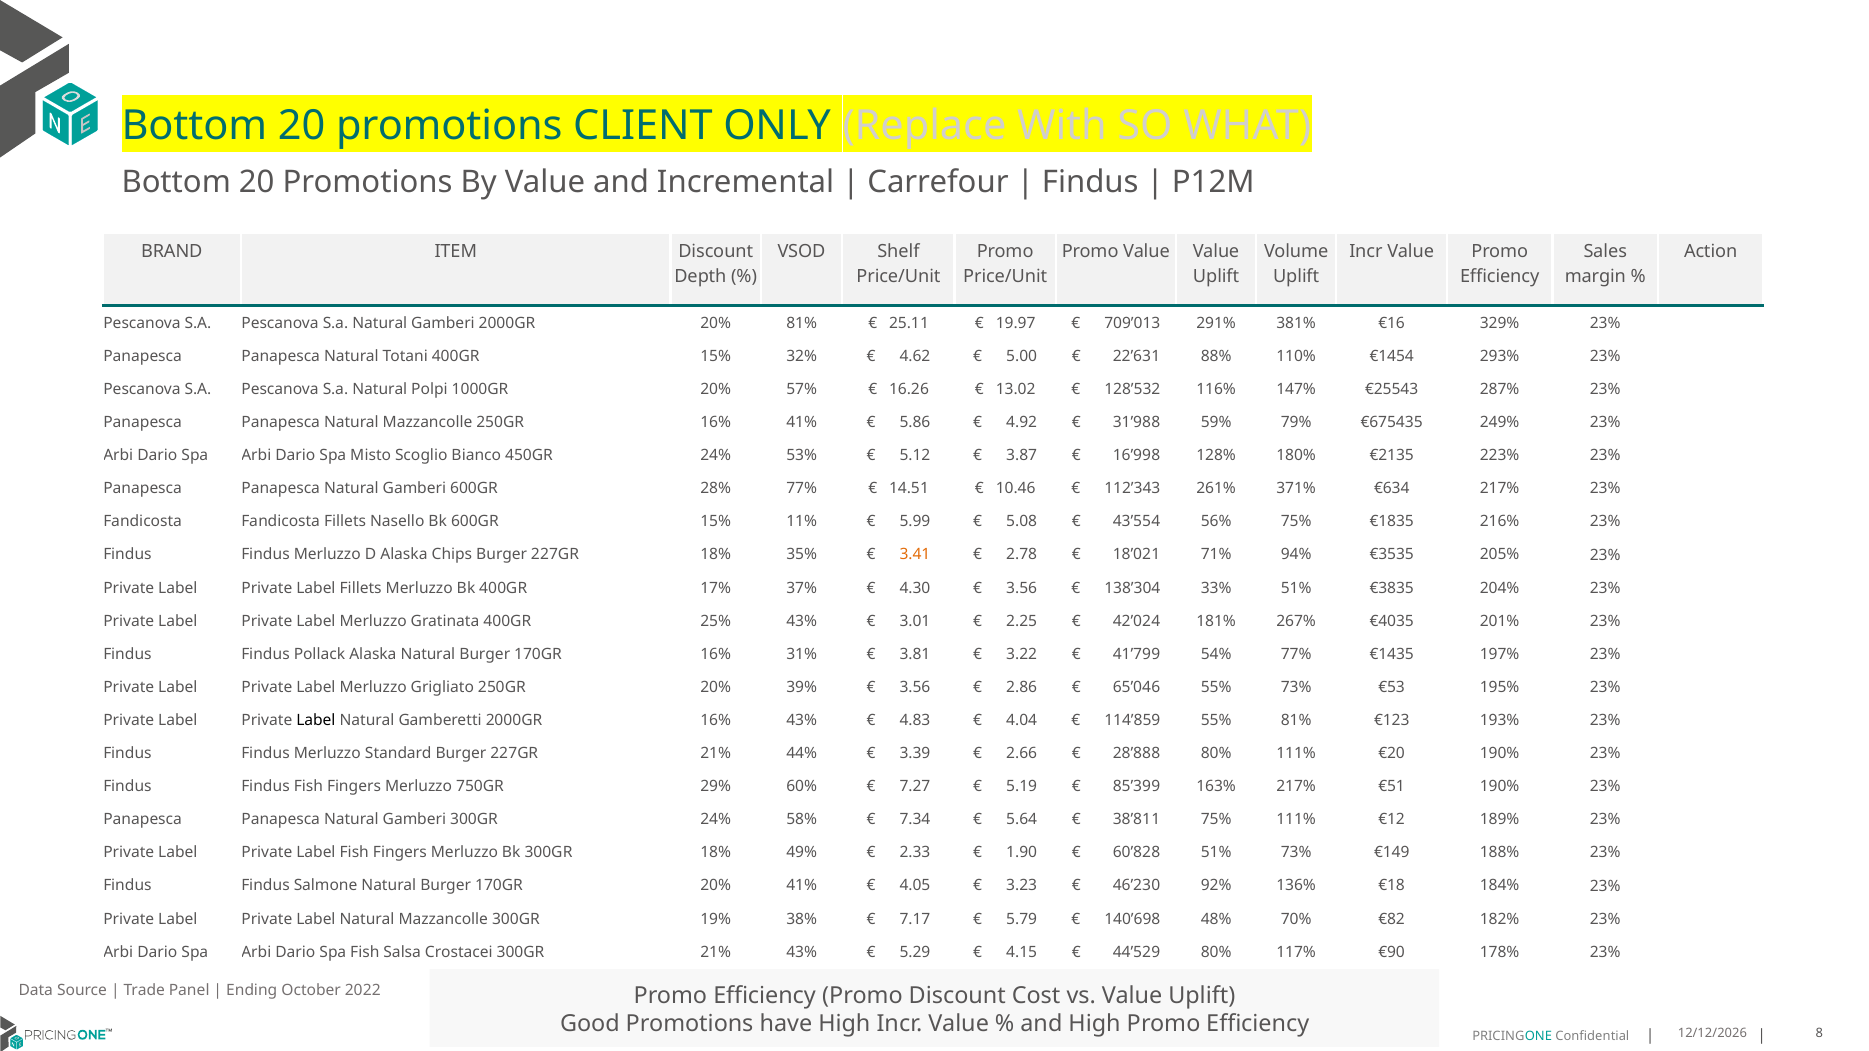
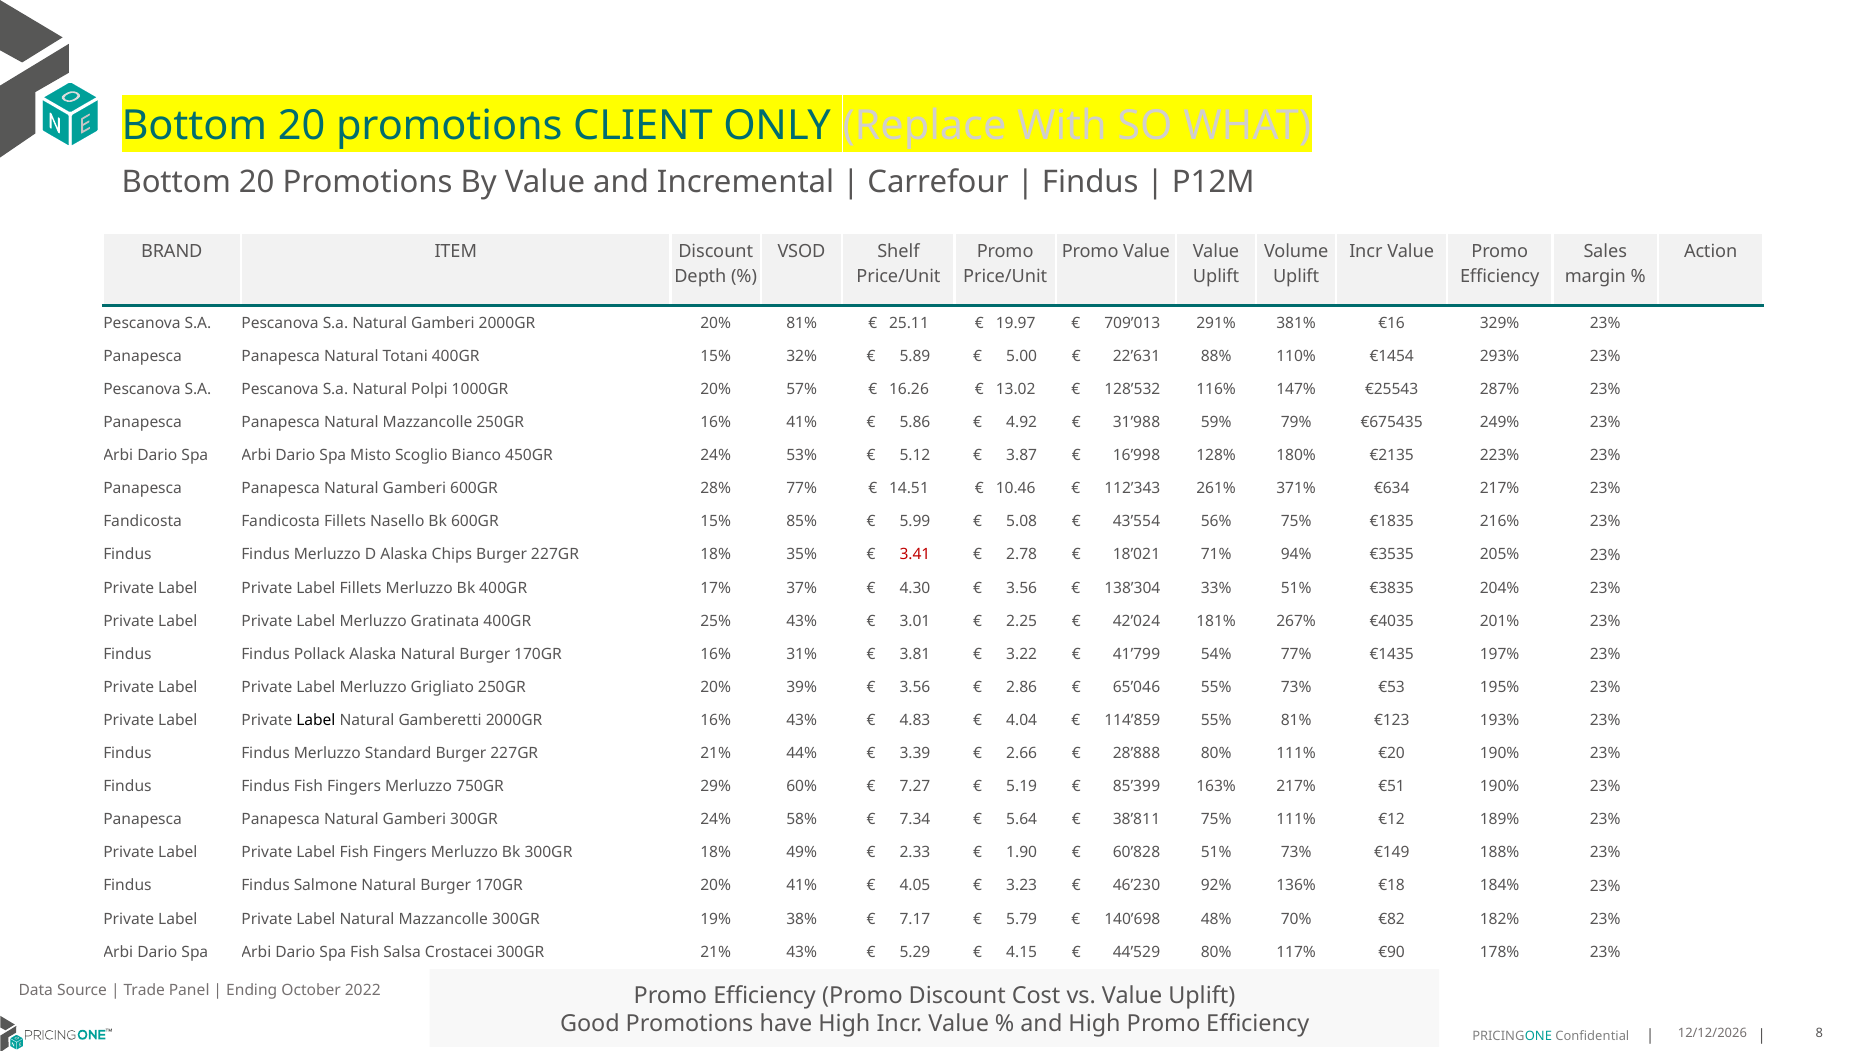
4.62: 4.62 -> 5.89
11%: 11% -> 85%
3.41 colour: orange -> red
